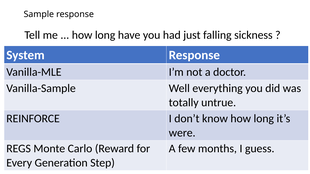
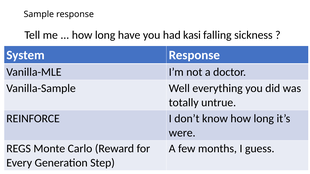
just: just -> kasi
